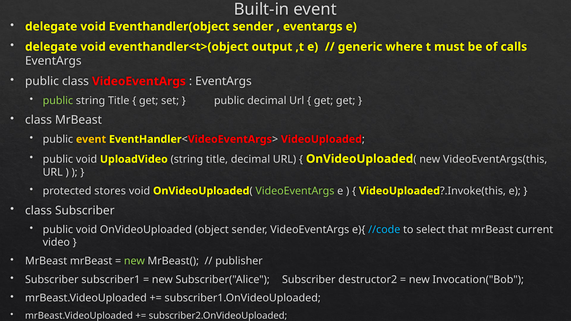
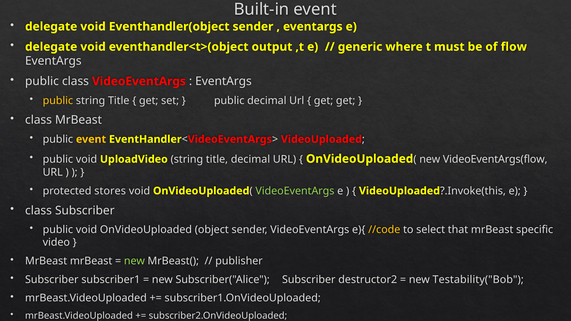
calls: calls -> flow
public at (58, 101) colour: light green -> yellow
VideoEventArgs(this: VideoEventArgs(this -> VideoEventArgs(flow
//code colour: light blue -> yellow
current: current -> specific
Invocation("Bob: Invocation("Bob -> Testability("Bob
